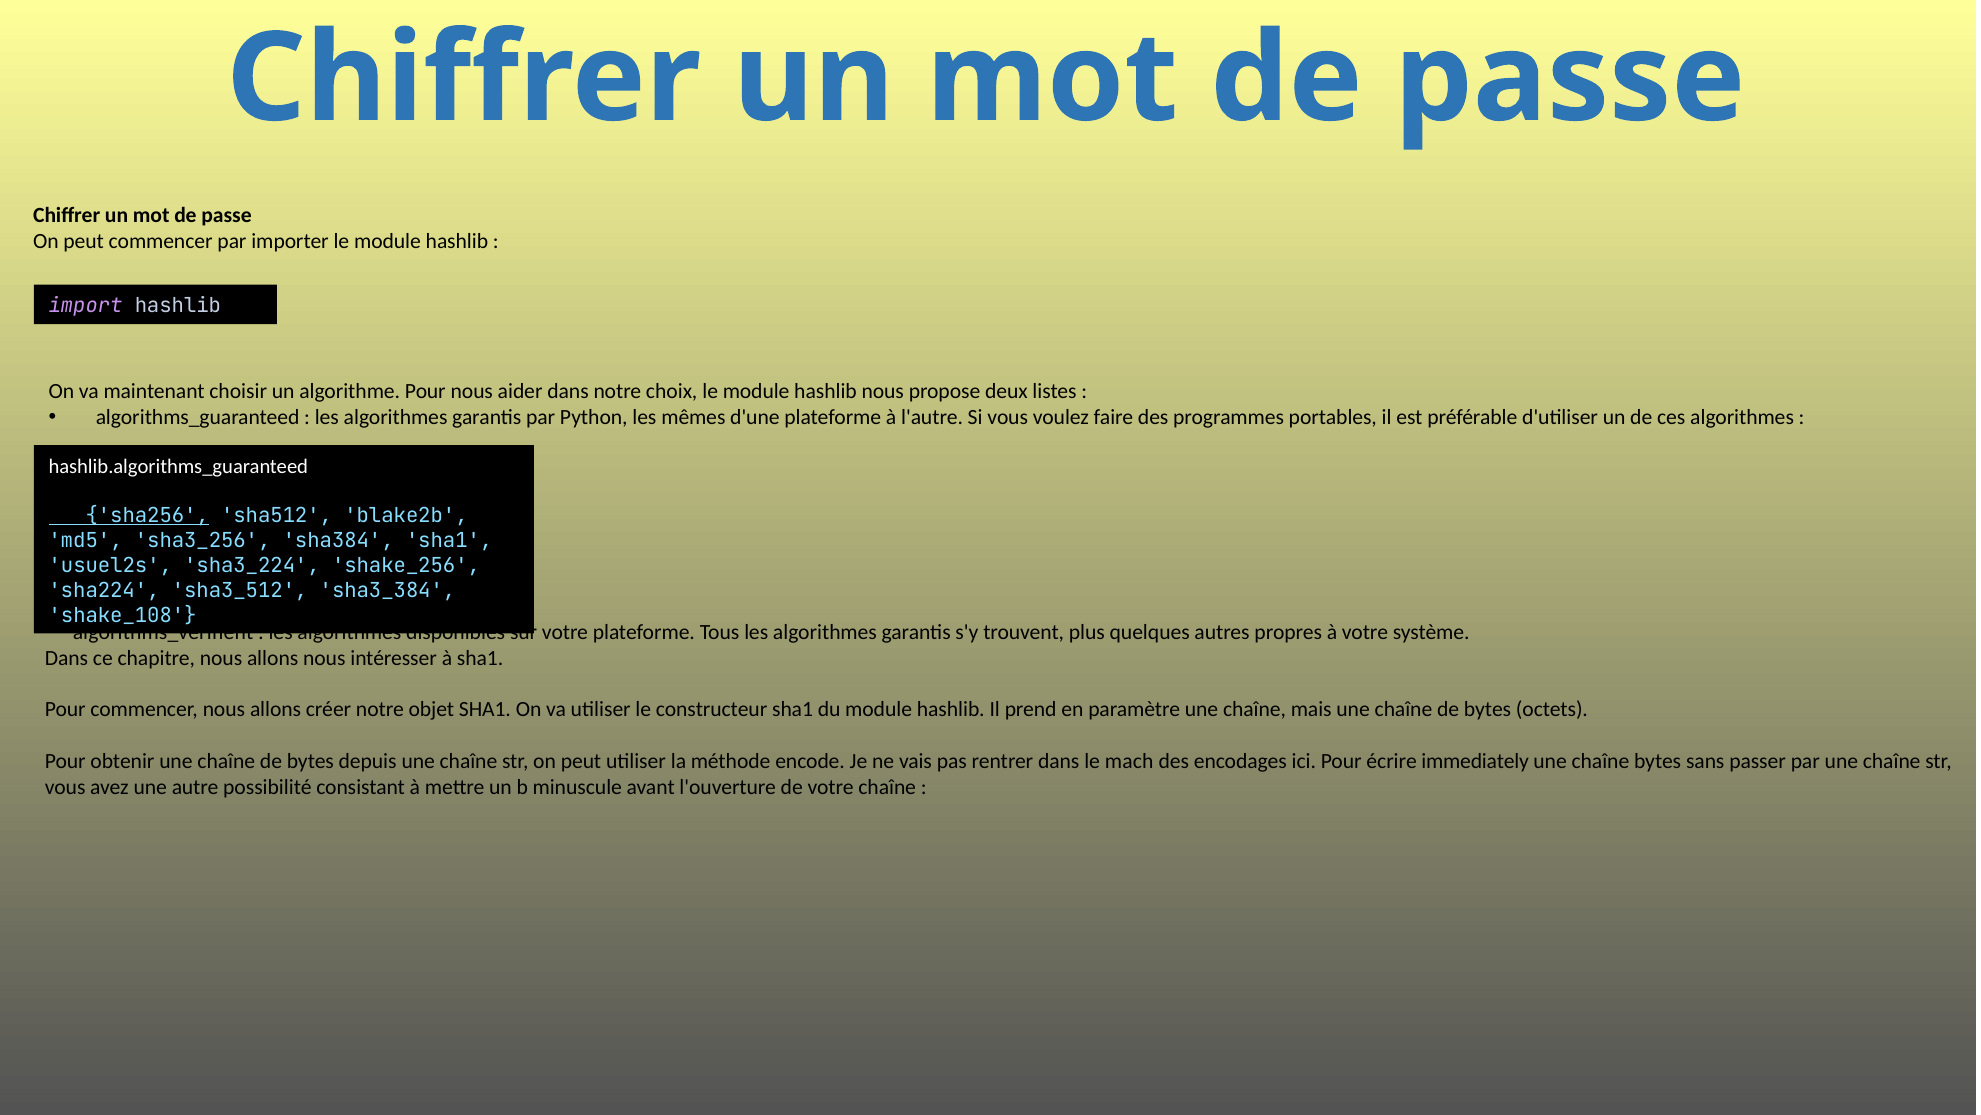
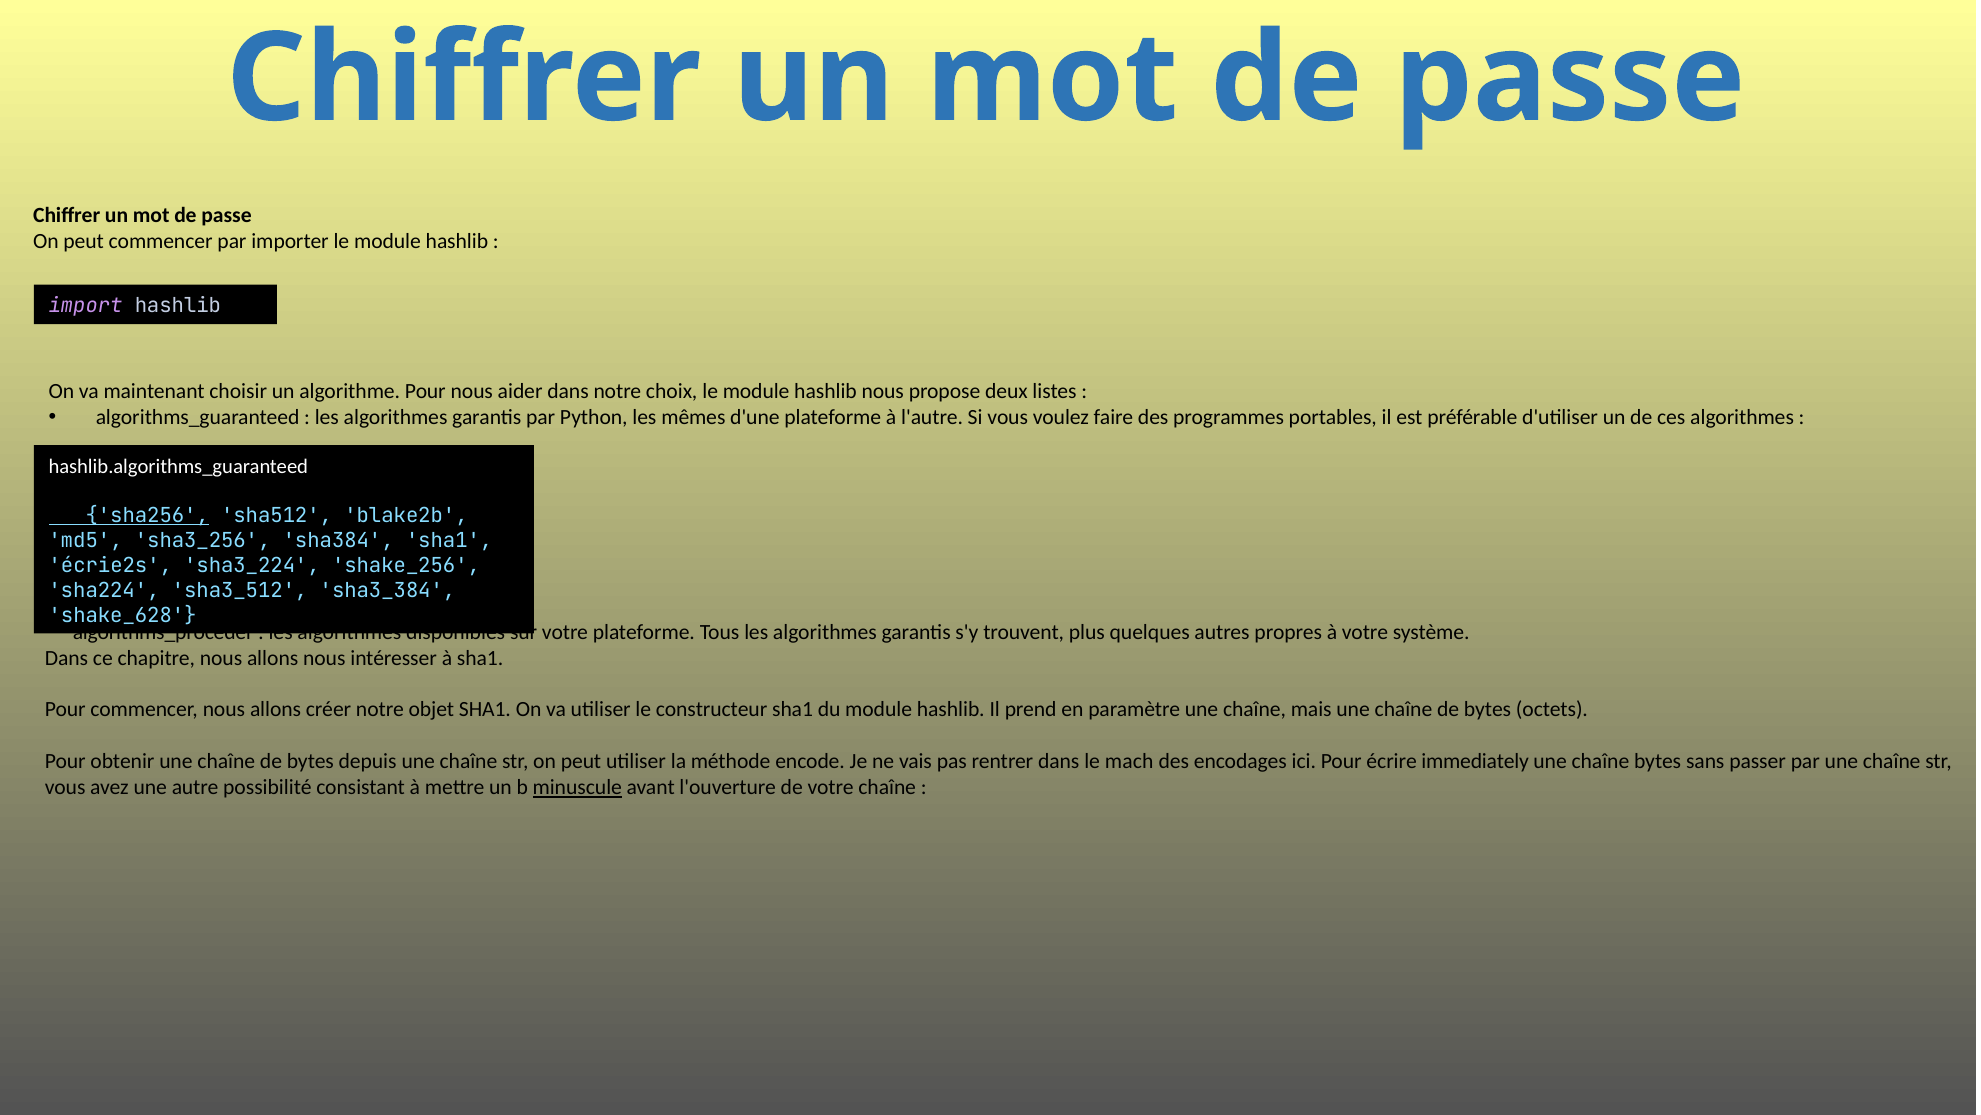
usuel2s: usuel2s -> écrie2s
shake_108: shake_108 -> shake_628
algorithms_vérifient: algorithms_vérifient -> algorithms_procéder
minuscule underline: none -> present
